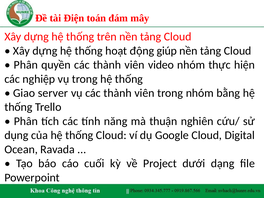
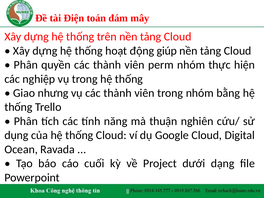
video: video -> perm
server: server -> nhưng
